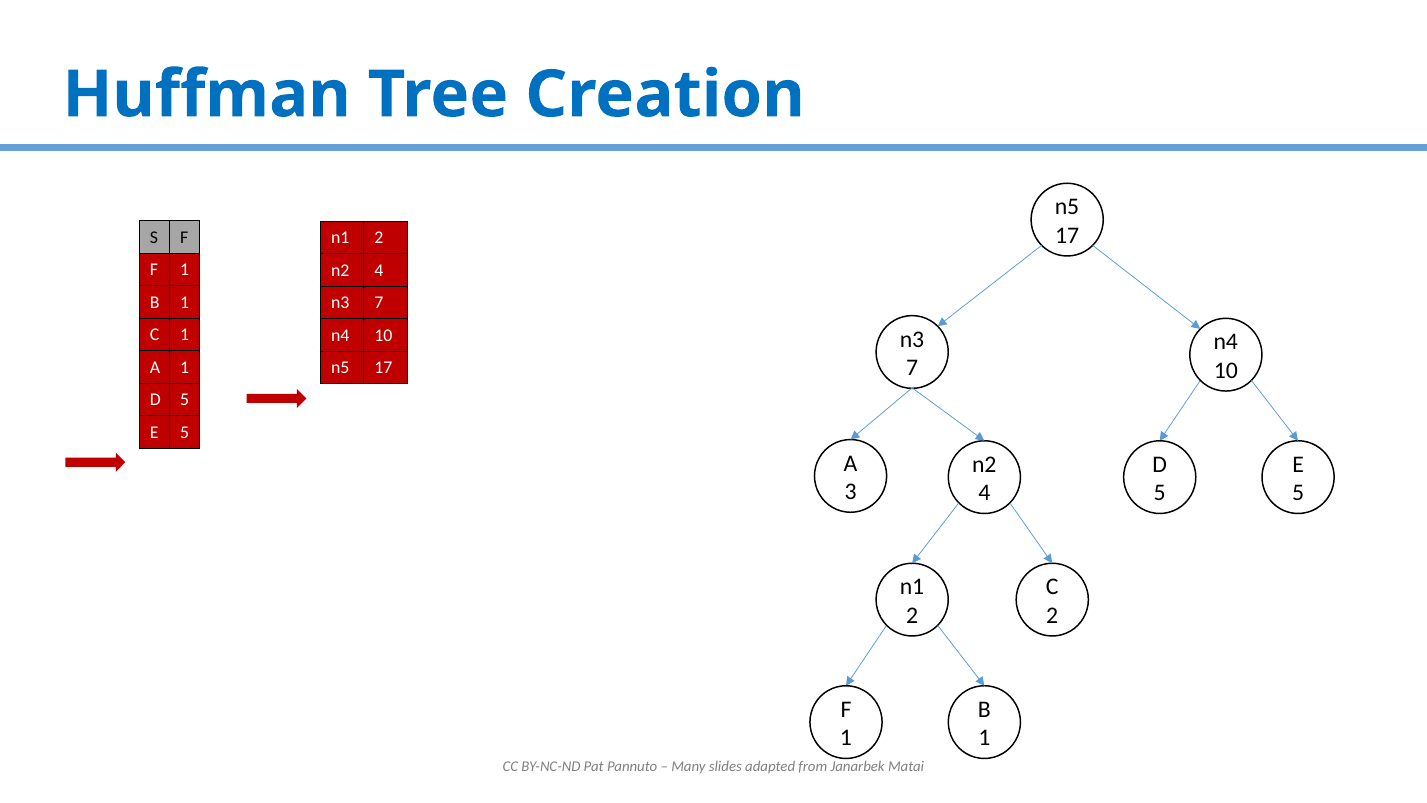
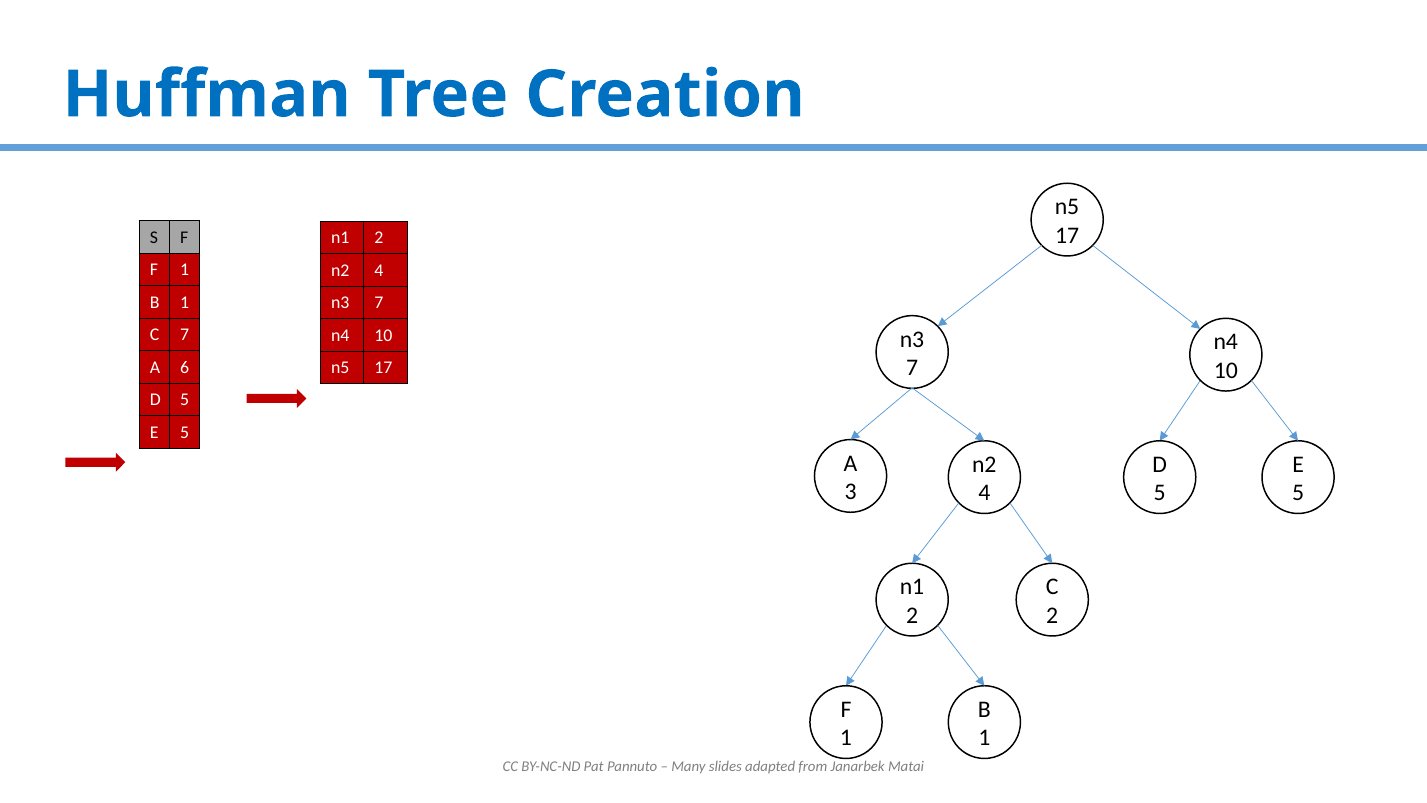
C 1: 1 -> 7
A 1: 1 -> 6
